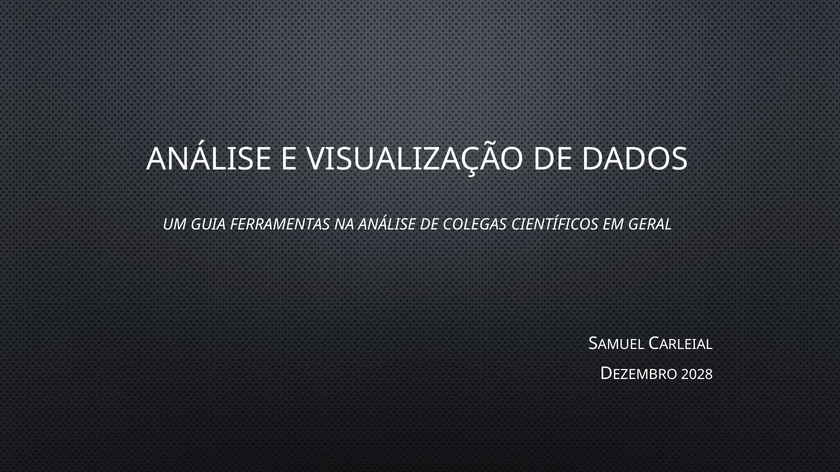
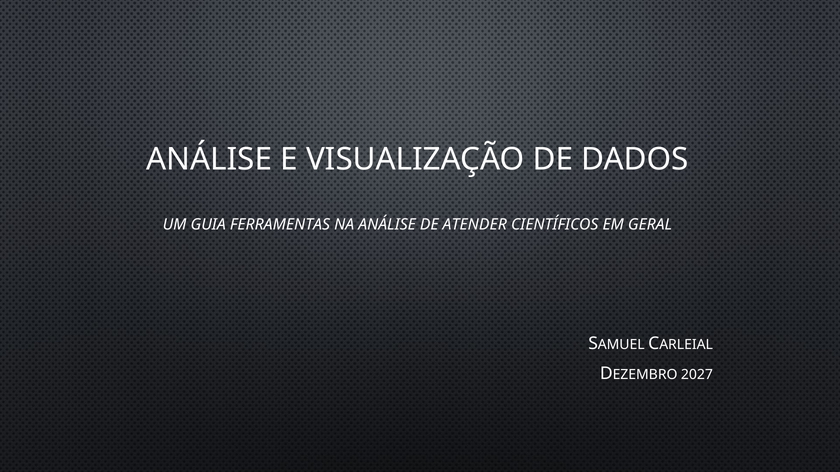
COLEGAS: COLEGAS -> ATENDER
2028: 2028 -> 2027
